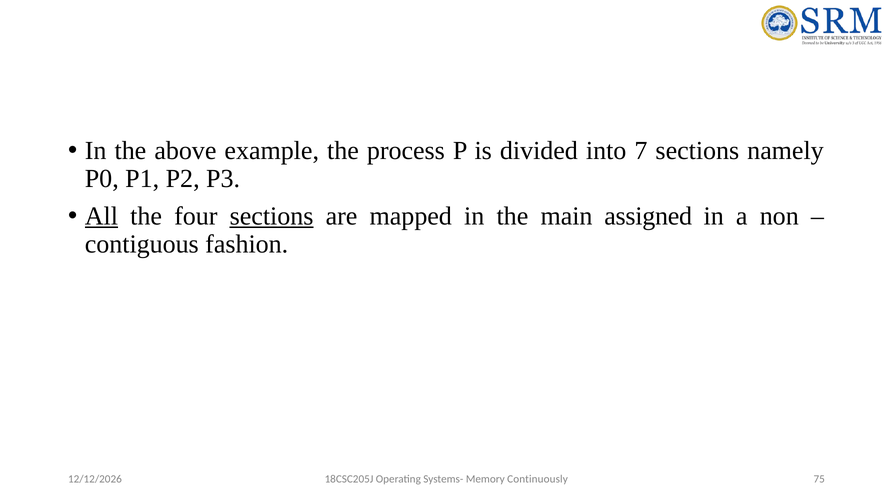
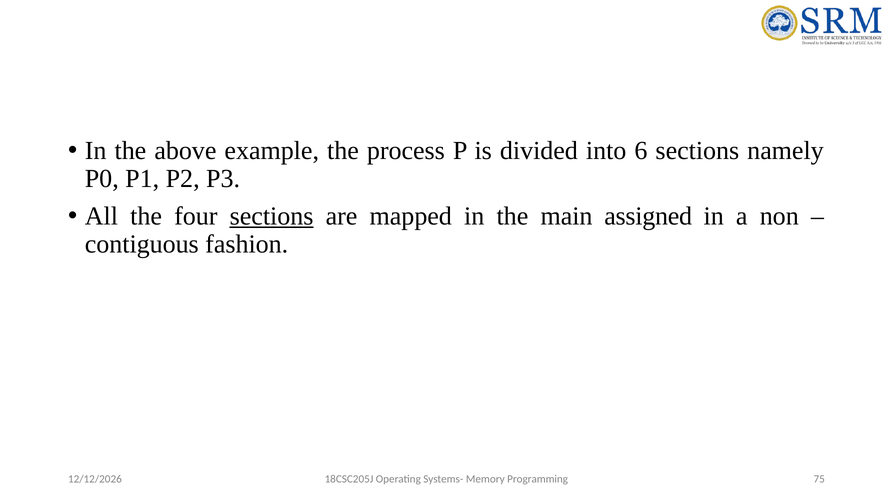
7: 7 -> 6
All underline: present -> none
Continuously: Continuously -> Programming
